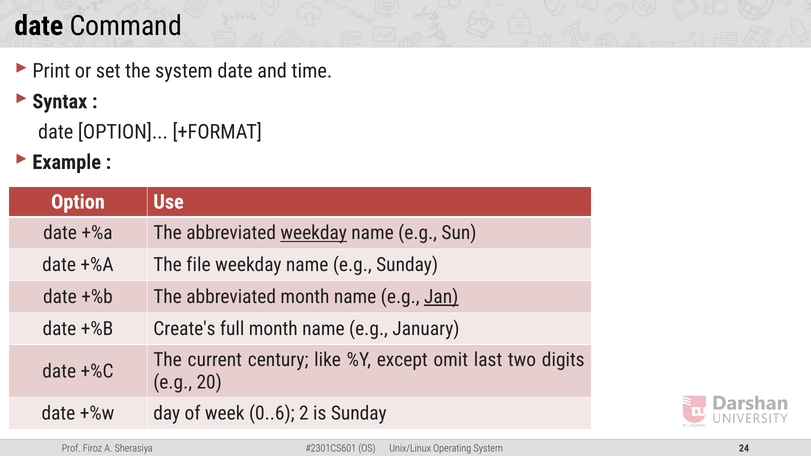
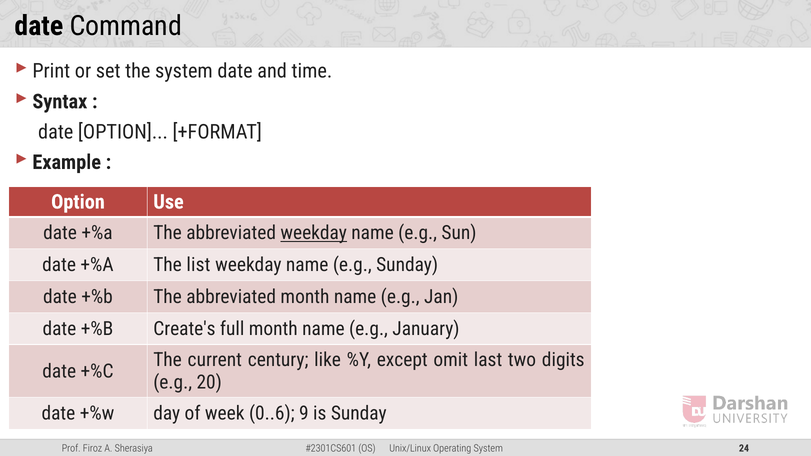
file: file -> list
Jan underline: present -> none
2: 2 -> 9
